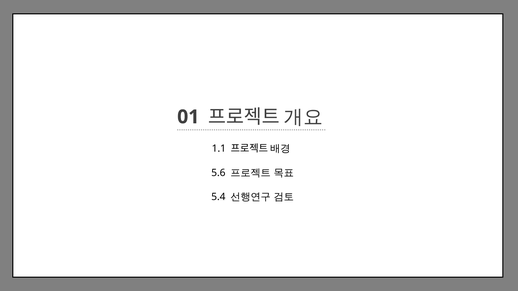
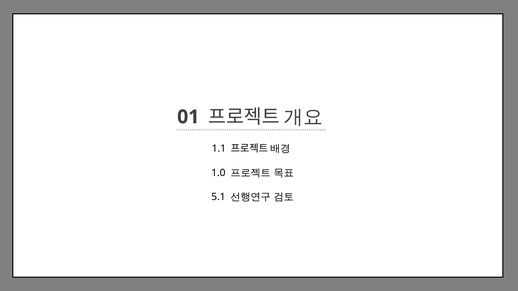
5.6: 5.6 -> 1.0
5.4: 5.4 -> 5.1
